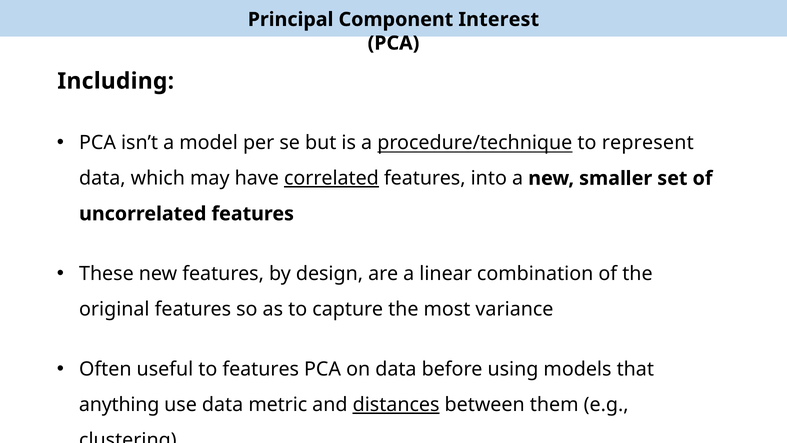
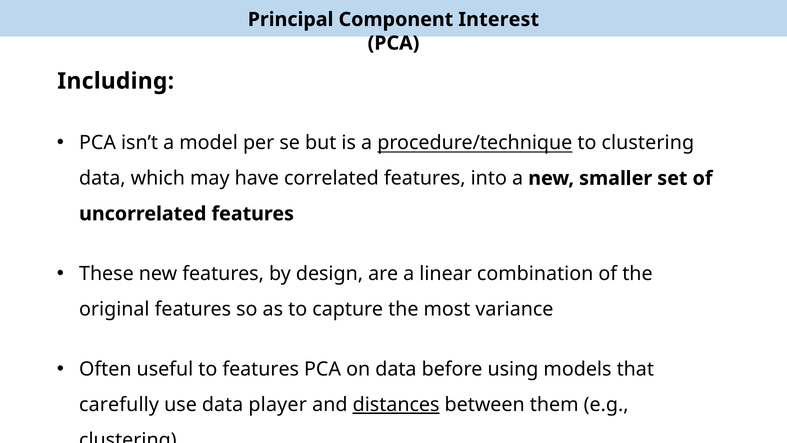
to represent: represent -> clustering
correlated underline: present -> none
anything: anything -> carefully
metric: metric -> player
